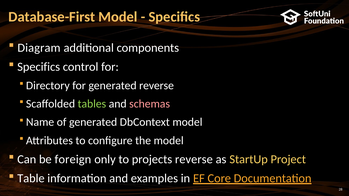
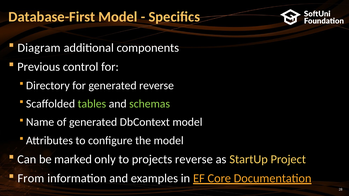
Specifics at (39, 67): Specifics -> Previous
schemas colour: pink -> light green
foreign: foreign -> marked
Table: Table -> From
